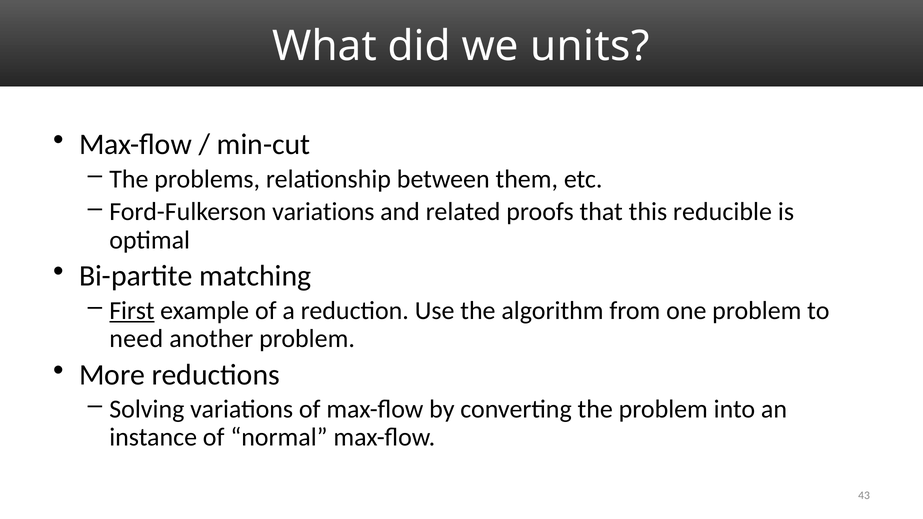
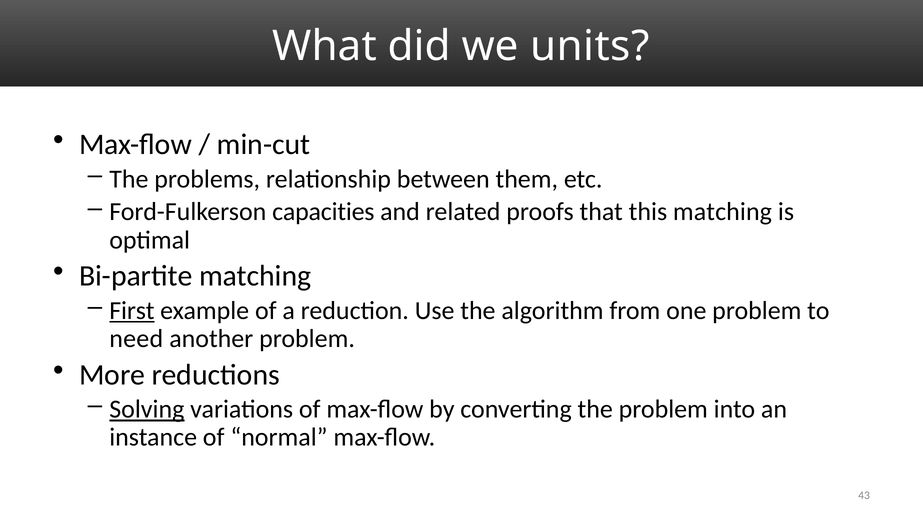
Ford-Fulkerson variations: variations -> capacities
this reducible: reducible -> matching
Solving underline: none -> present
